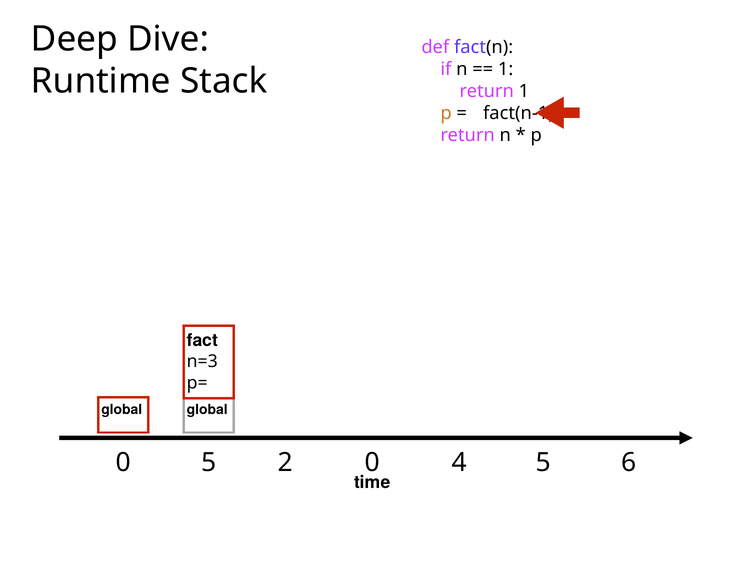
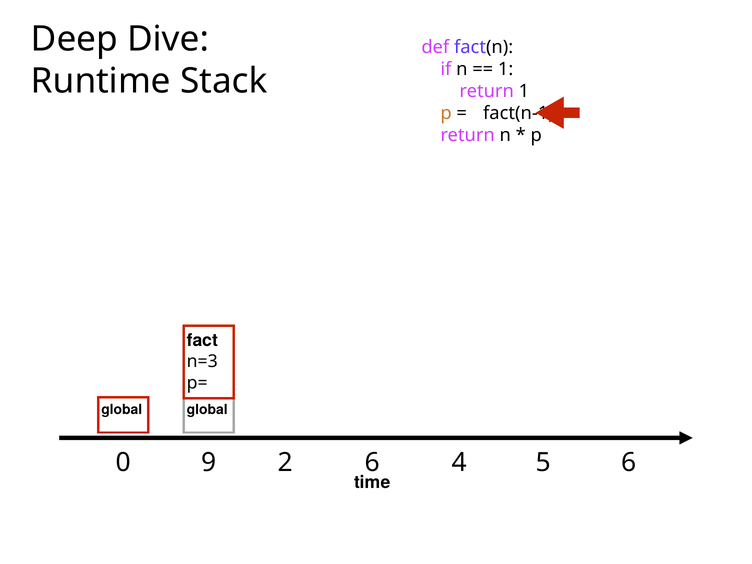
0 5: 5 -> 9
2 0: 0 -> 6
